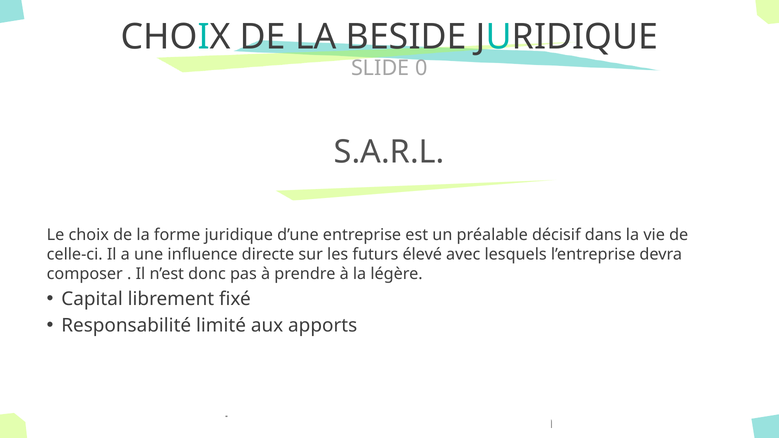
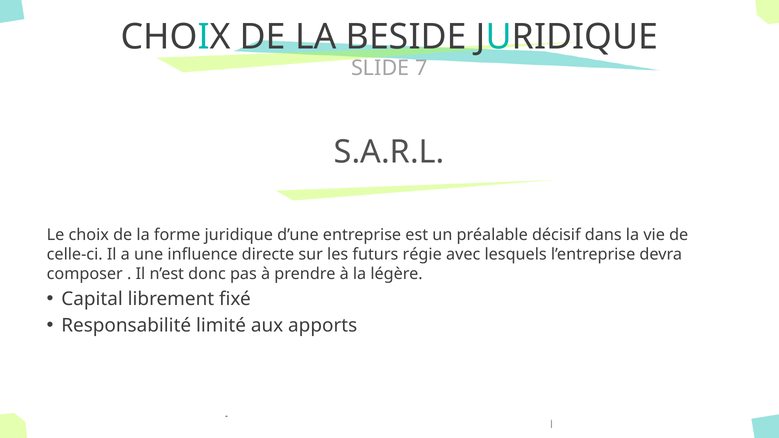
0: 0 -> 7
élevé: élevé -> régie
